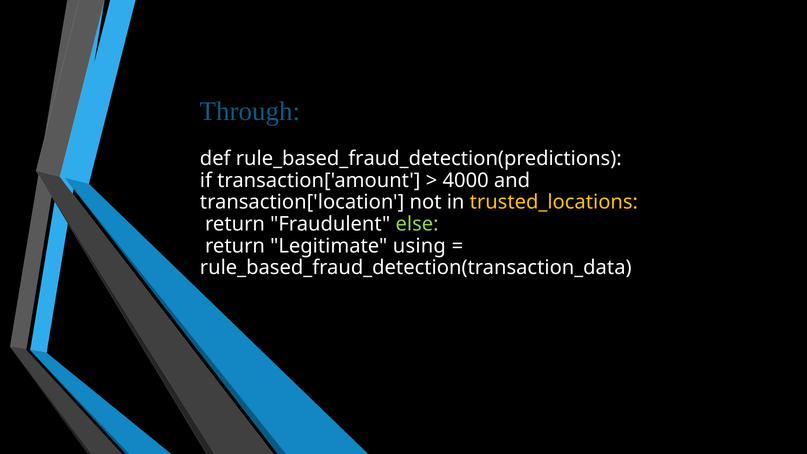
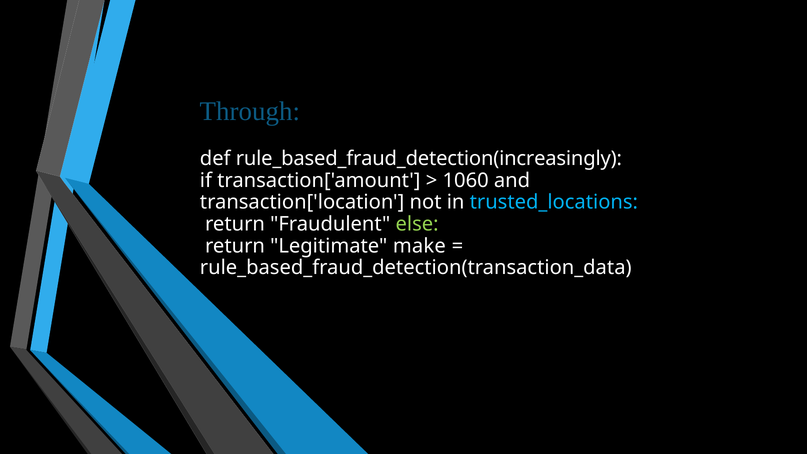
rule_based_fraud_detection(predictions: rule_based_fraud_detection(predictions -> rule_based_fraud_detection(increasingly
4000: 4000 -> 1060
trusted_locations colour: yellow -> light blue
using: using -> make
